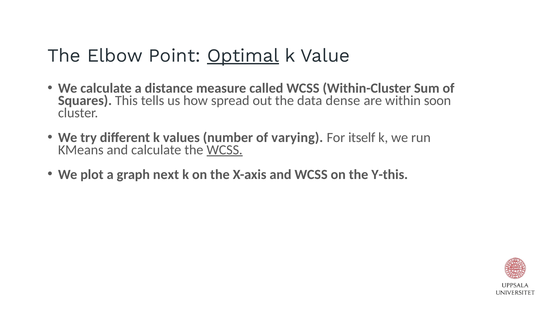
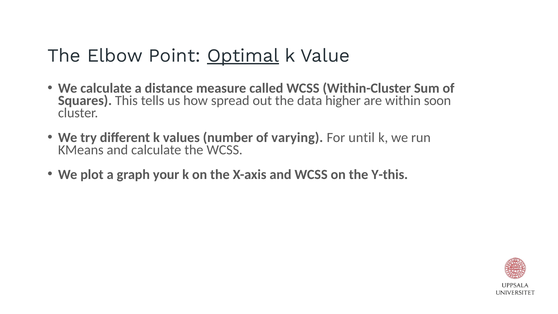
dense: dense -> higher
itself: itself -> until
WCSS at (225, 150) underline: present -> none
next: next -> your
